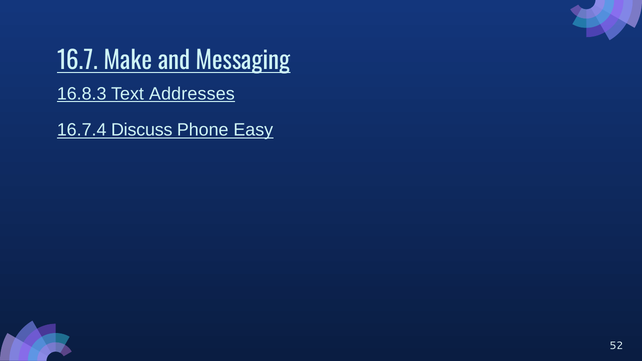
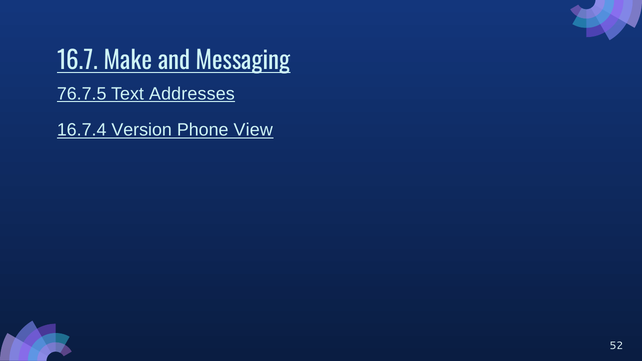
16.8.3: 16.8.3 -> 76.7.5
Discuss: Discuss -> Version
Easy: Easy -> View
